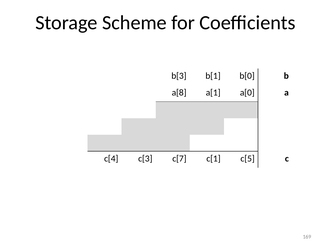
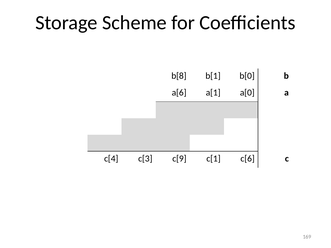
b[3: b[3 -> b[8
a[8: a[8 -> a[6
c[7: c[7 -> c[9
c[5: c[5 -> c[6
